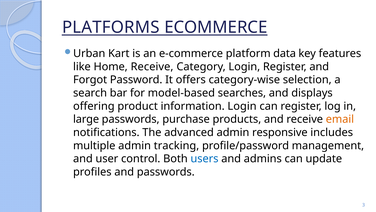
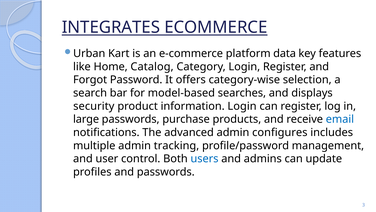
PLATFORMS: PLATFORMS -> INTEGRATES
Home Receive: Receive -> Catalog
offering: offering -> security
email colour: orange -> blue
responsive: responsive -> configures
